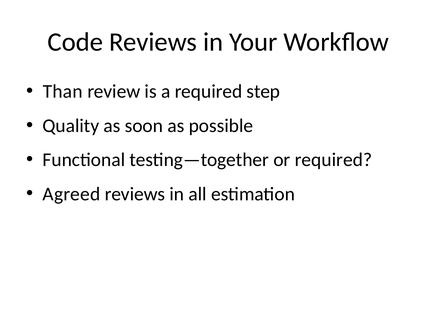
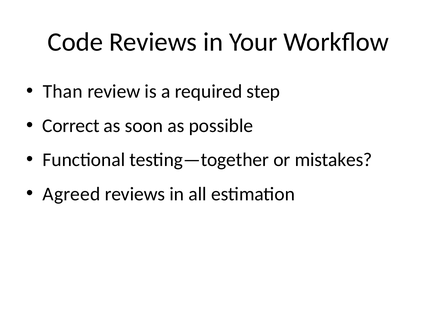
Quality: Quality -> Correct
or required: required -> mistakes
